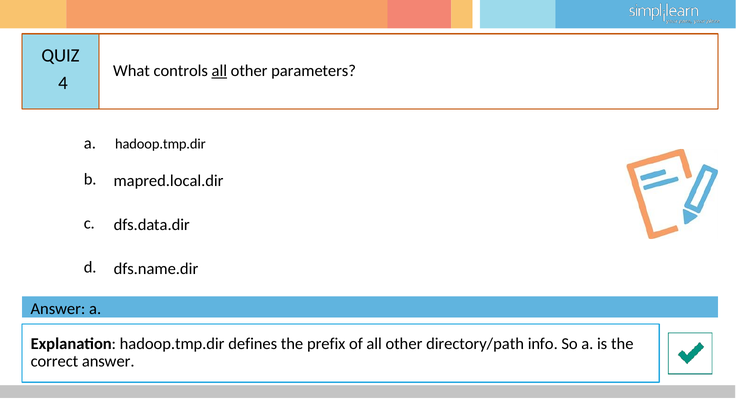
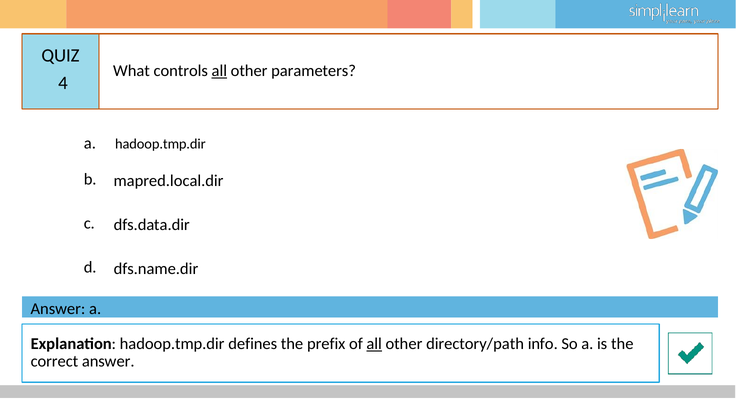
all at (374, 344) underline: none -> present
